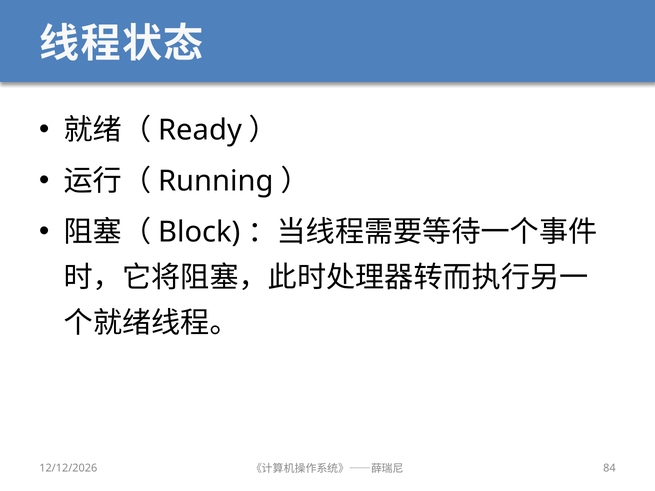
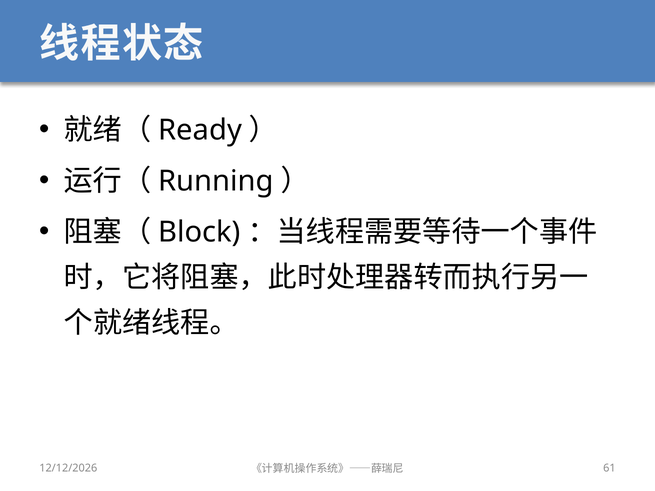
84: 84 -> 61
